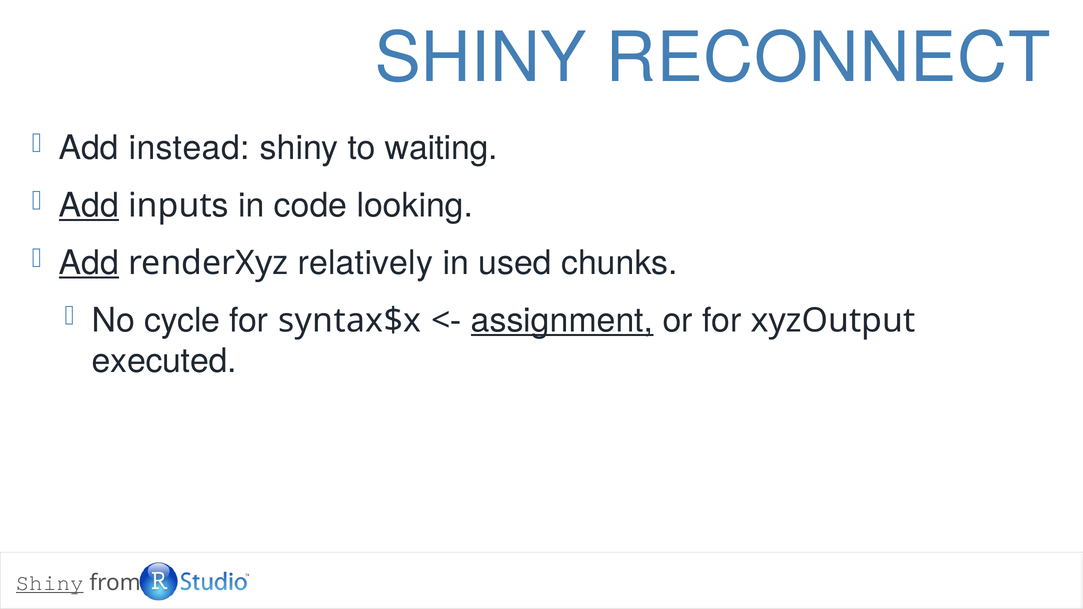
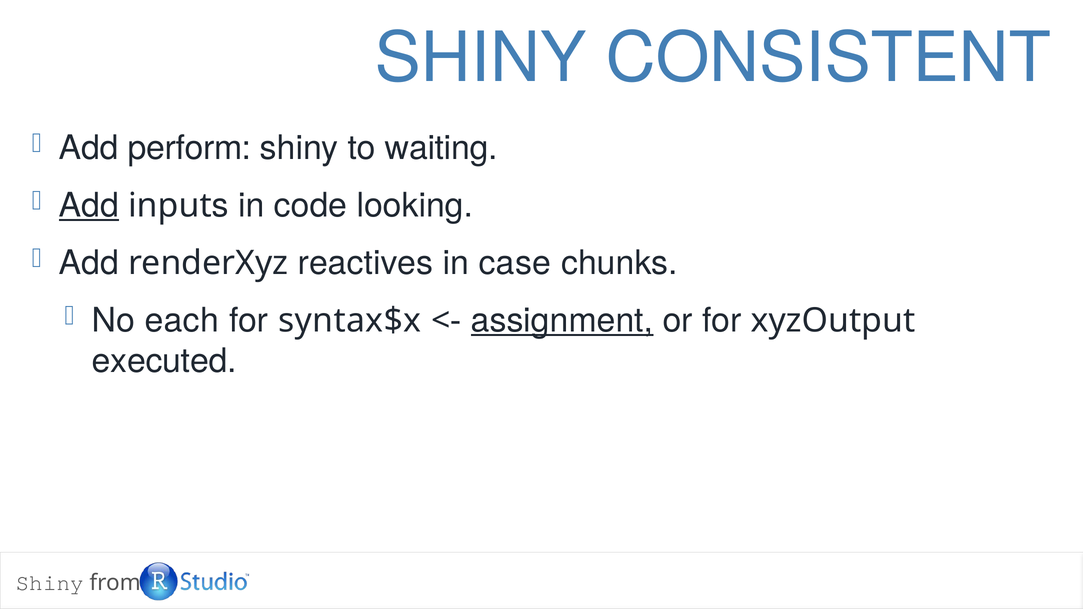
RECONNECT: RECONNECT -> CONSISTENT
instead: instead -> perform
Add at (89, 263) underline: present -> none
relatively: relatively -> reactives
used: used -> case
cycle: cycle -> each
Shiny at (50, 583) underline: present -> none
